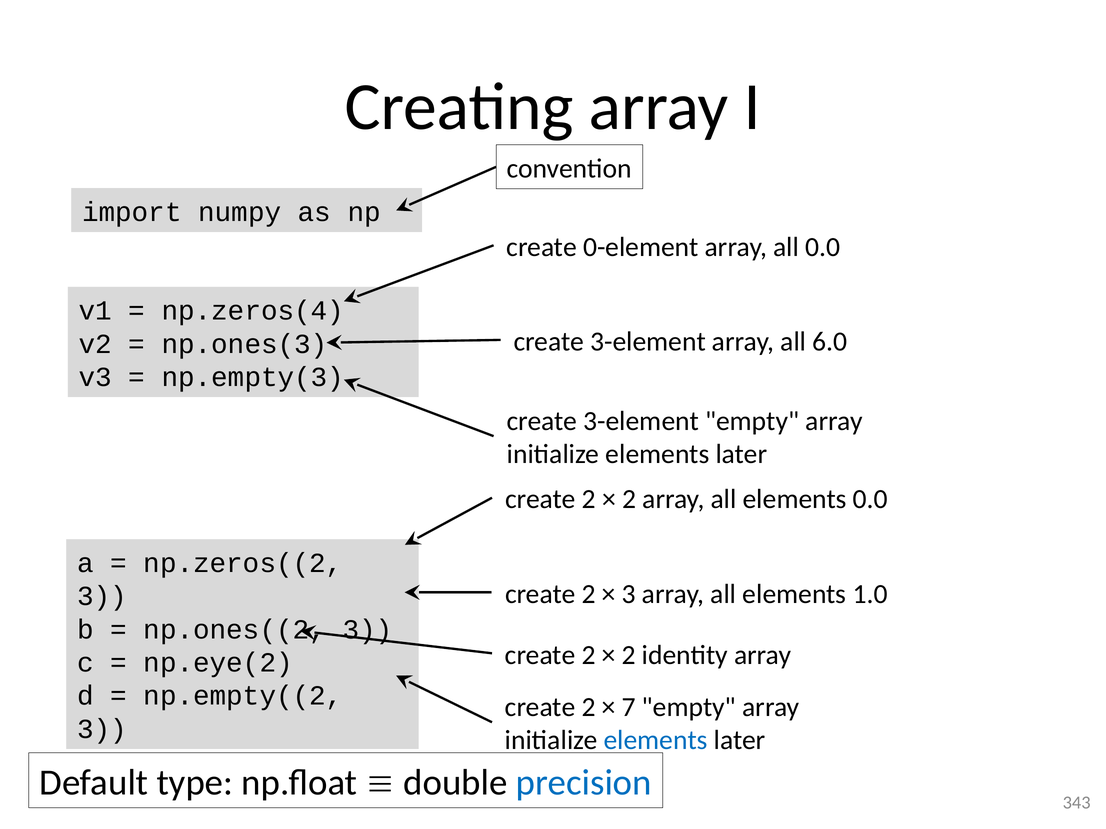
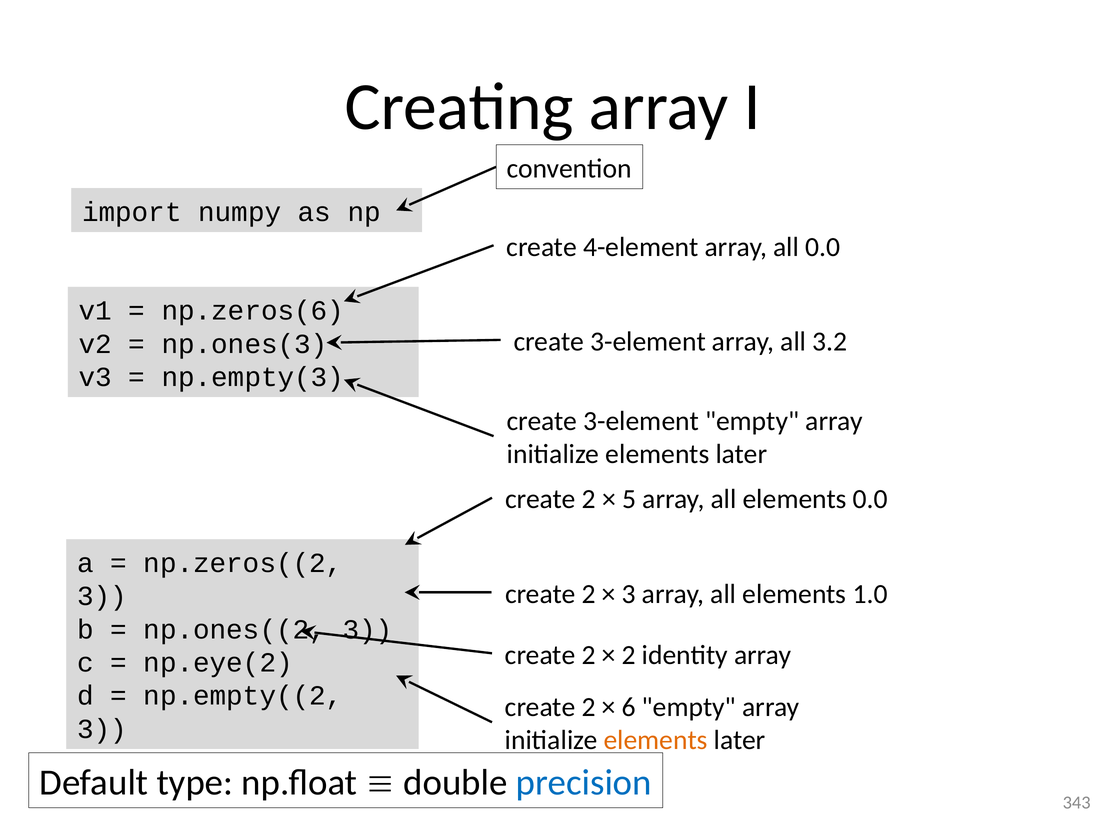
0-element: 0-element -> 4-element
np.zeros(4: np.zeros(4 -> np.zeros(6
6.0: 6.0 -> 3.2
2 at (629, 500): 2 -> 5
7: 7 -> 6
elements at (656, 741) colour: blue -> orange
